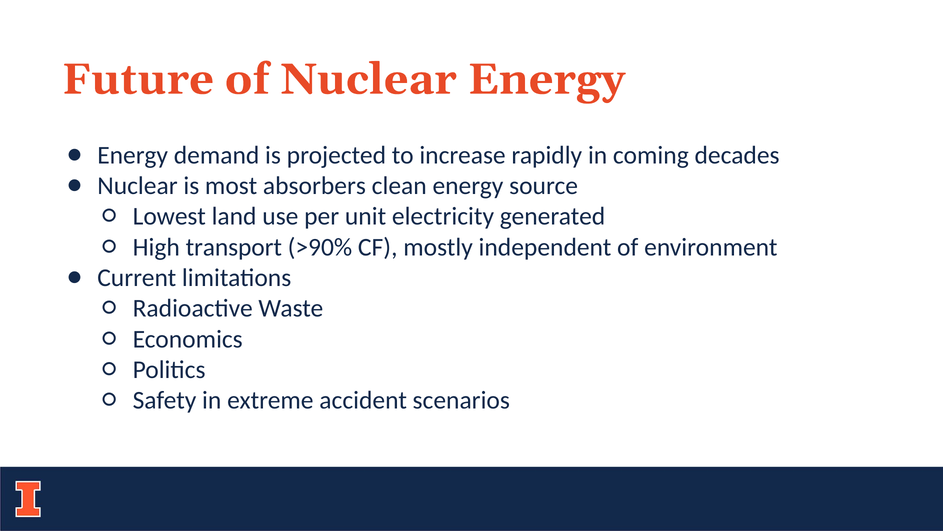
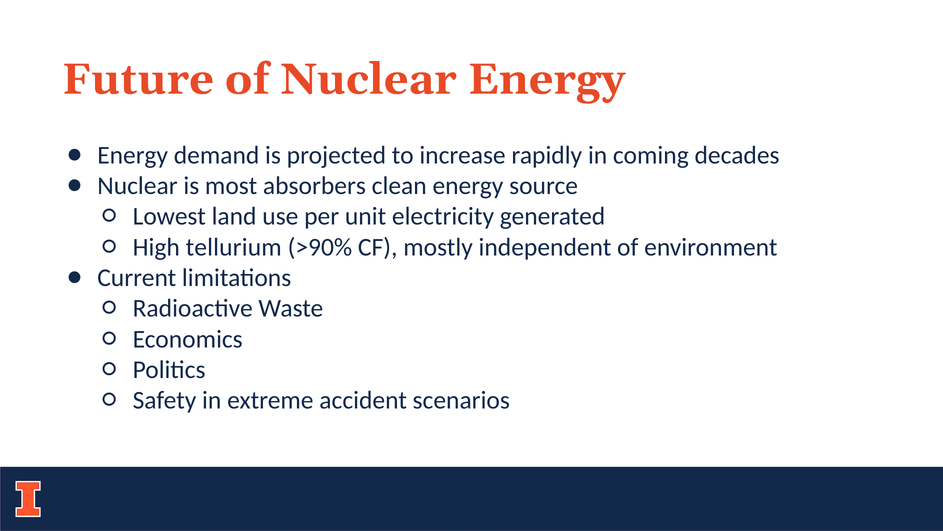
transport: transport -> tellurium
